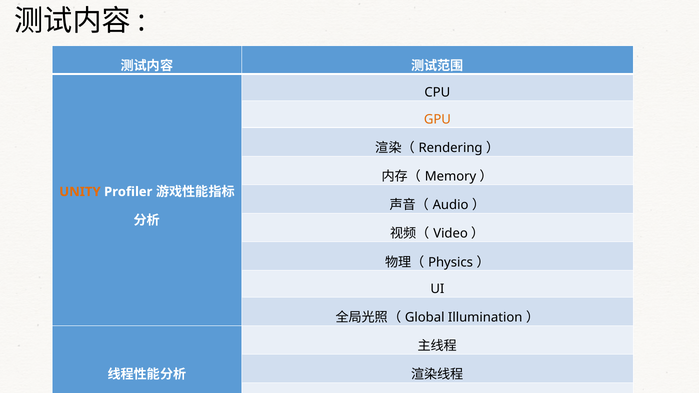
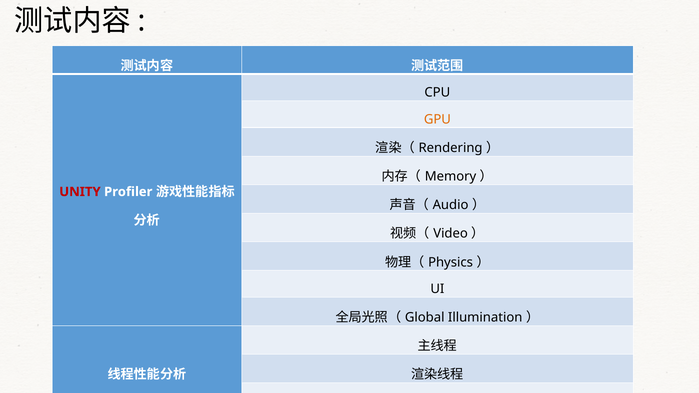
UNITY colour: orange -> red
